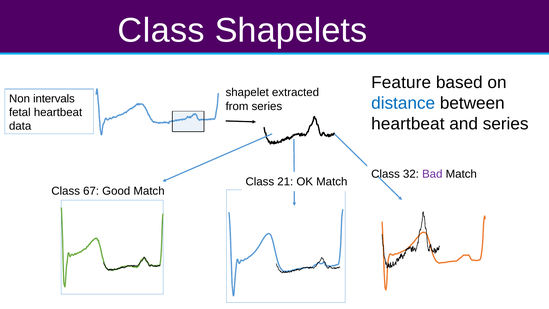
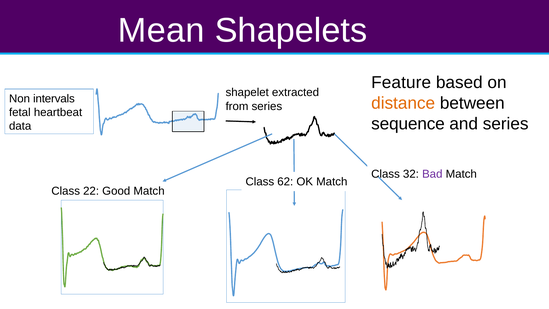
Class at (161, 31): Class -> Mean
distance colour: blue -> orange
heartbeat at (408, 124): heartbeat -> sequence
21: 21 -> 62
67: 67 -> 22
